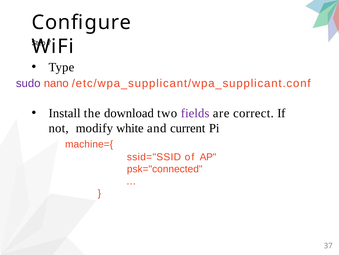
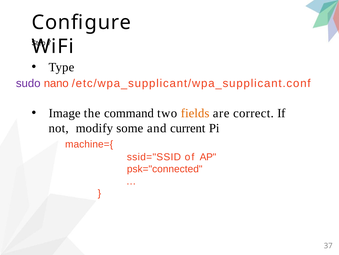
Install: Install -> Image
download: download -> command
fields colour: purple -> orange
white: white -> some
